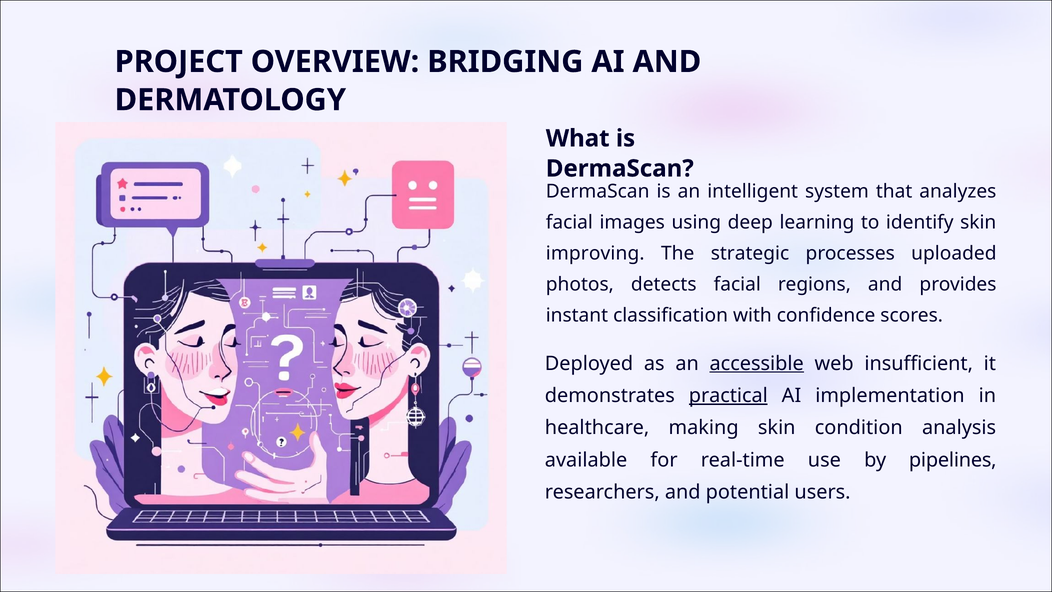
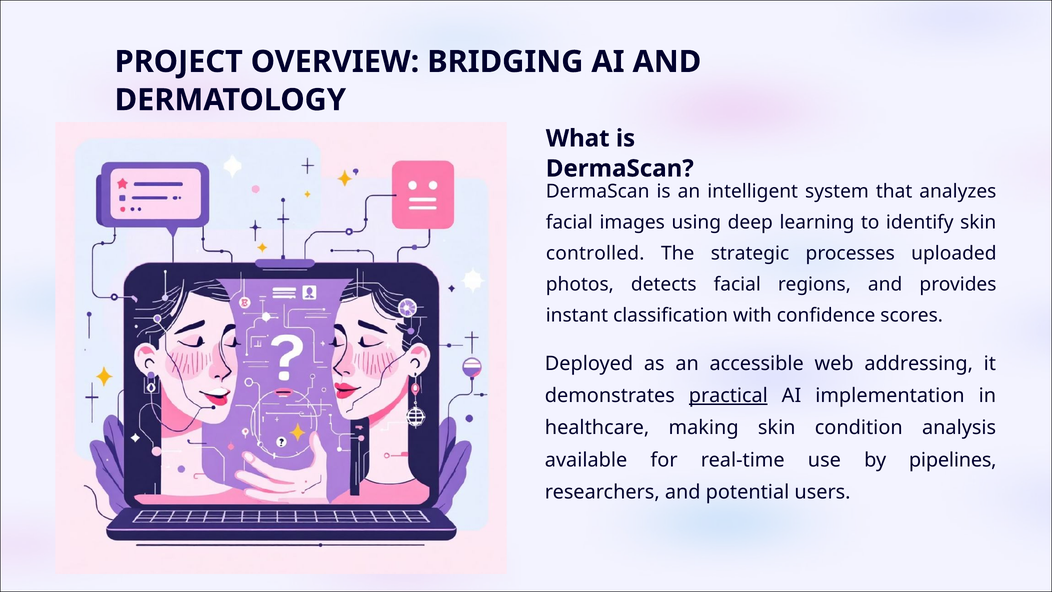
improving: improving -> controlled
accessible underline: present -> none
insufficient: insufficient -> addressing
